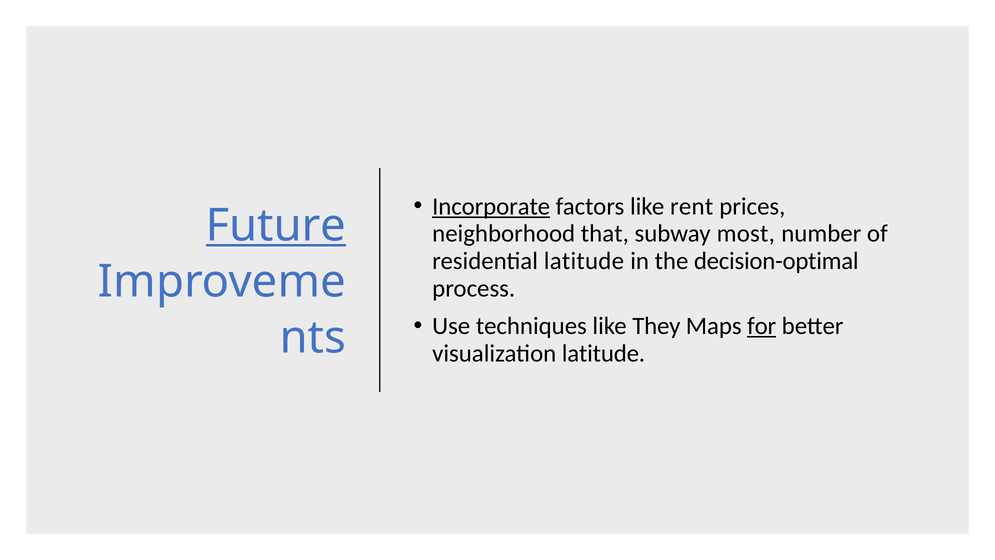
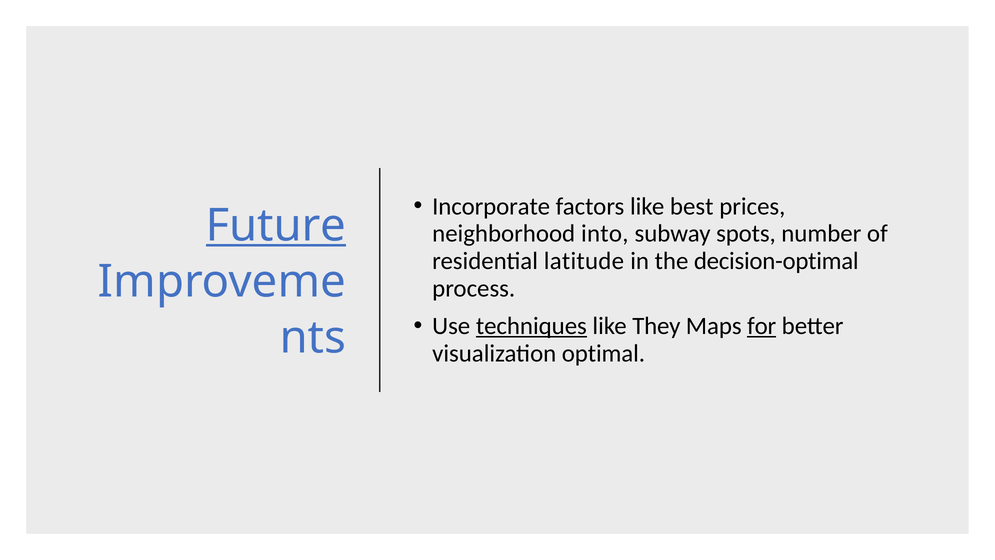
Incorporate underline: present -> none
rent: rent -> best
that: that -> into
most: most -> spots
techniques underline: none -> present
visualization latitude: latitude -> optimal
